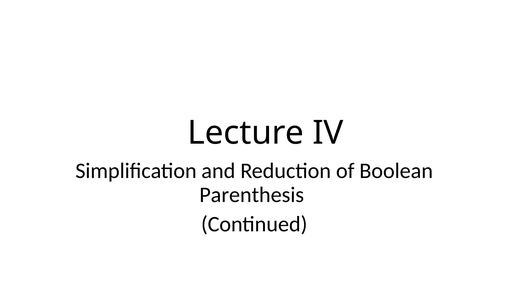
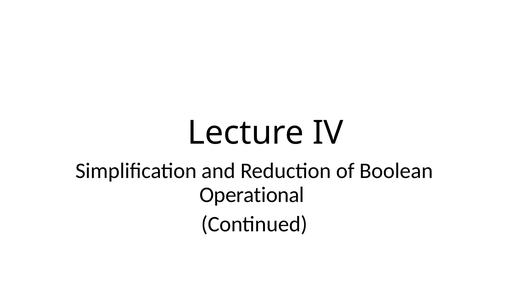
Parenthesis: Parenthesis -> Operational
